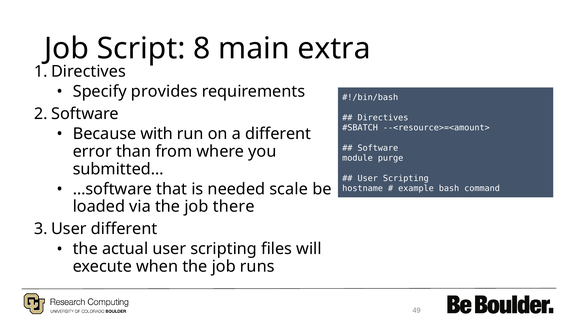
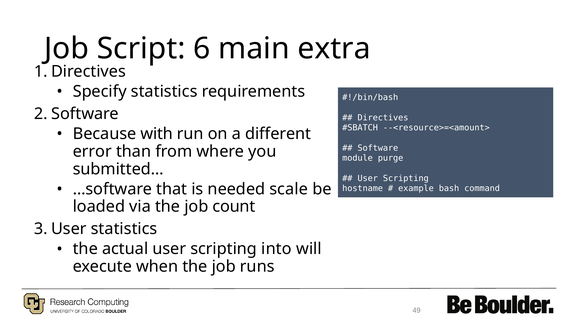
8: 8 -> 6
Specify provides: provides -> statistics
there: there -> count
different at (124, 229): different -> statistics
files: files -> into
